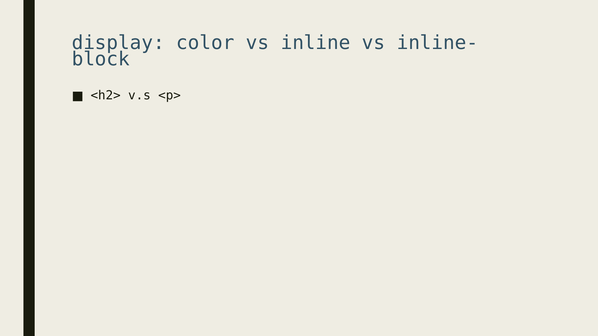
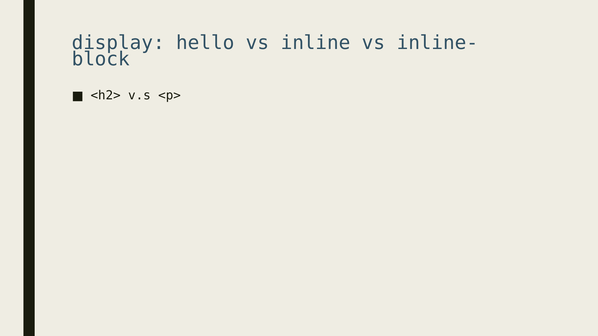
color: color -> hello
